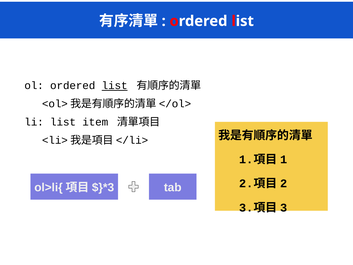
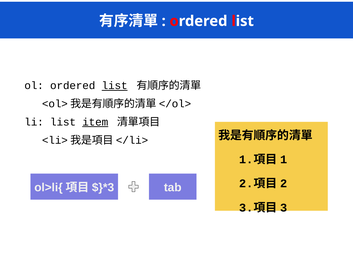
item underline: none -> present
